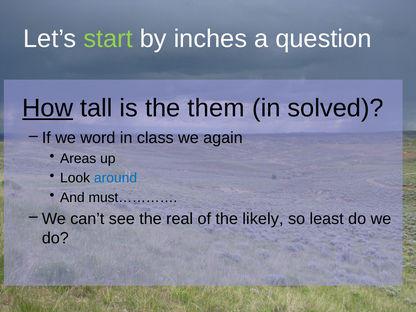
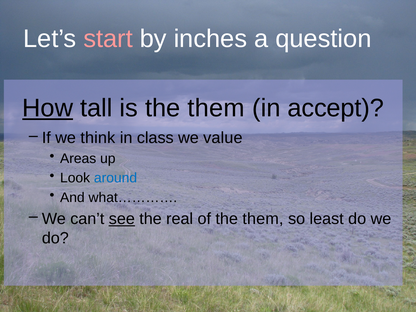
start colour: light green -> pink
solved: solved -> accept
word: word -> think
again: again -> value
must…………: must………… -> what…………
see underline: none -> present
of the likely: likely -> them
